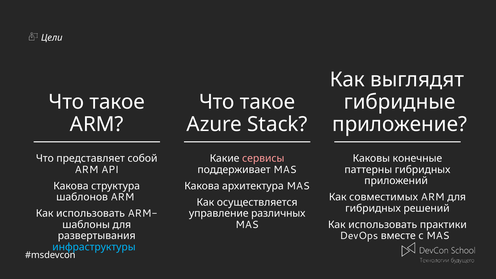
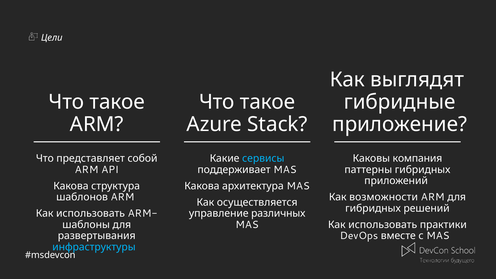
сервисы colour: pink -> light blue
конечные: конечные -> компания
совместимых: совместимых -> возможности
